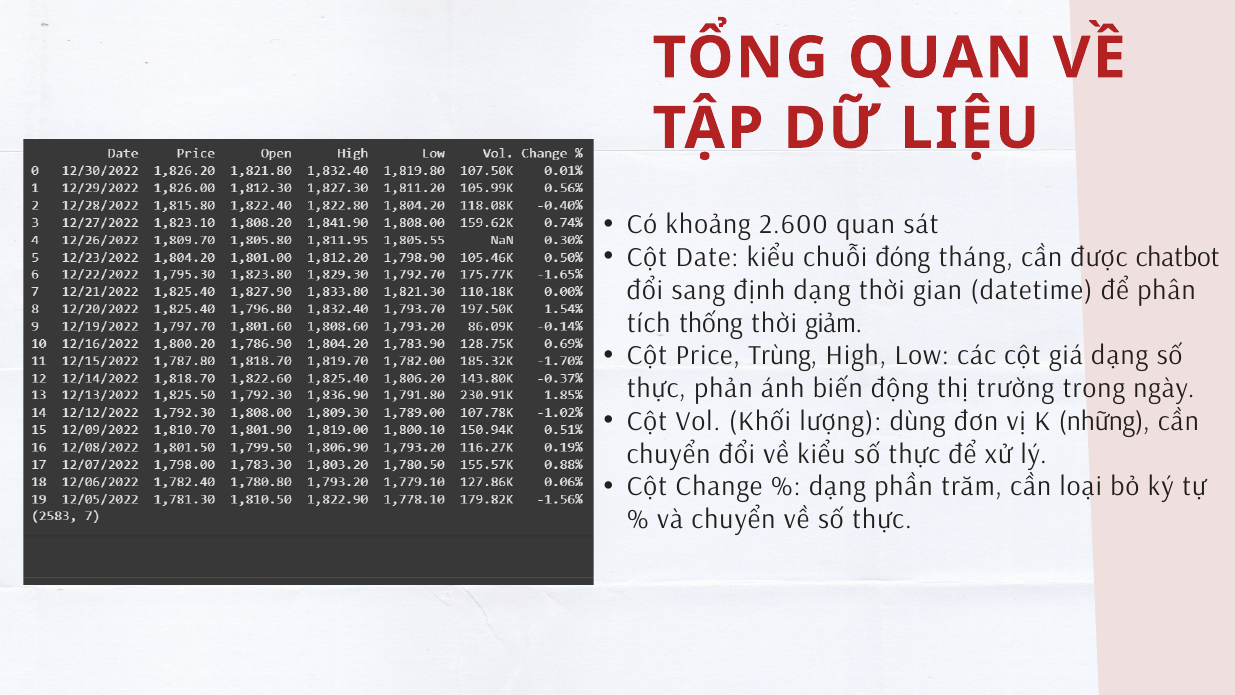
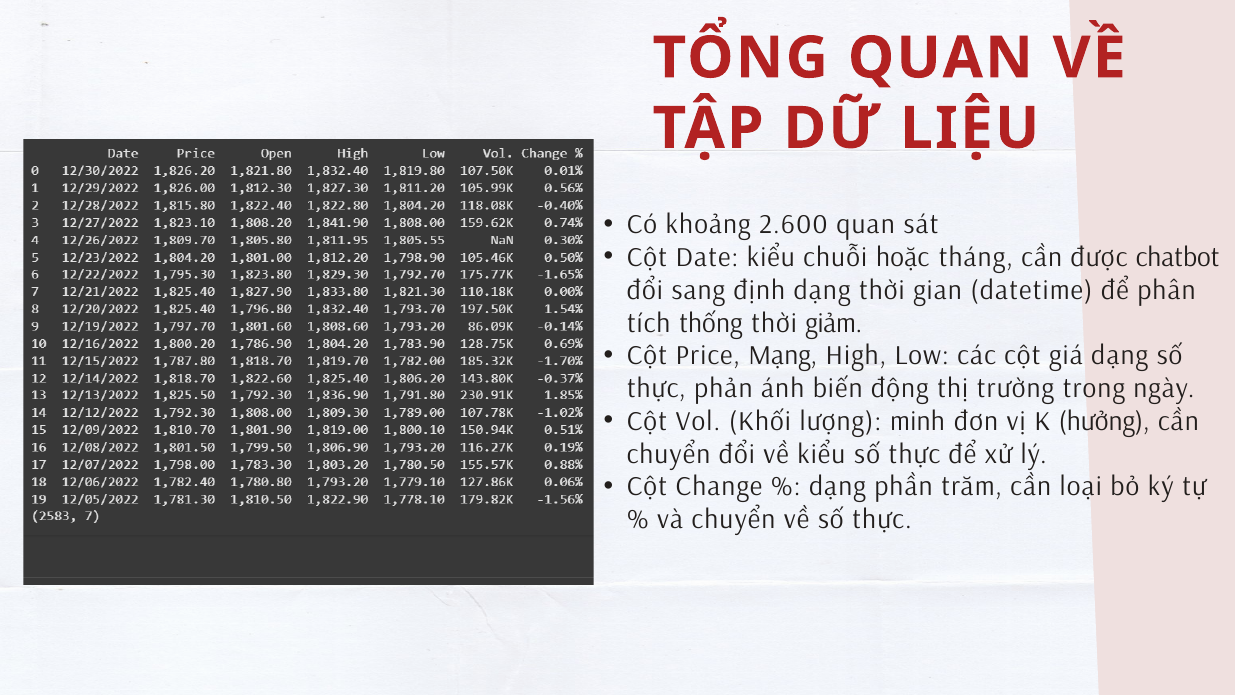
đóng: đóng -> hoặc
Trùng: Trùng -> Mạng
dùng: dùng -> minh
những: những -> hưởng
